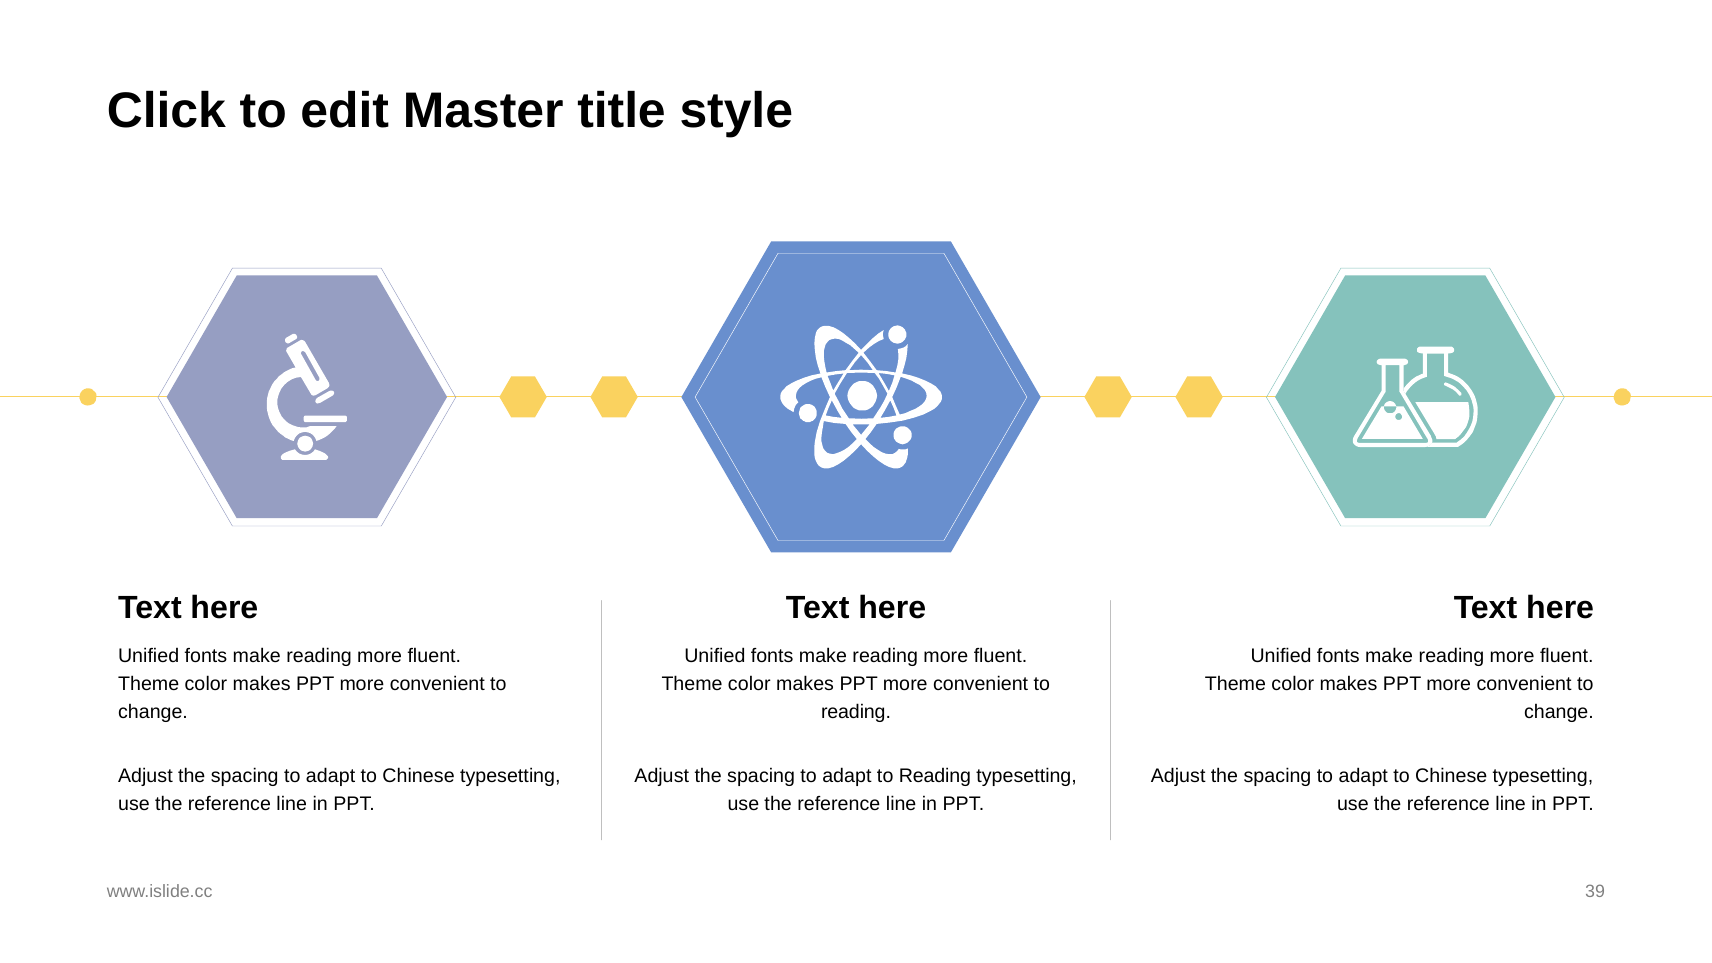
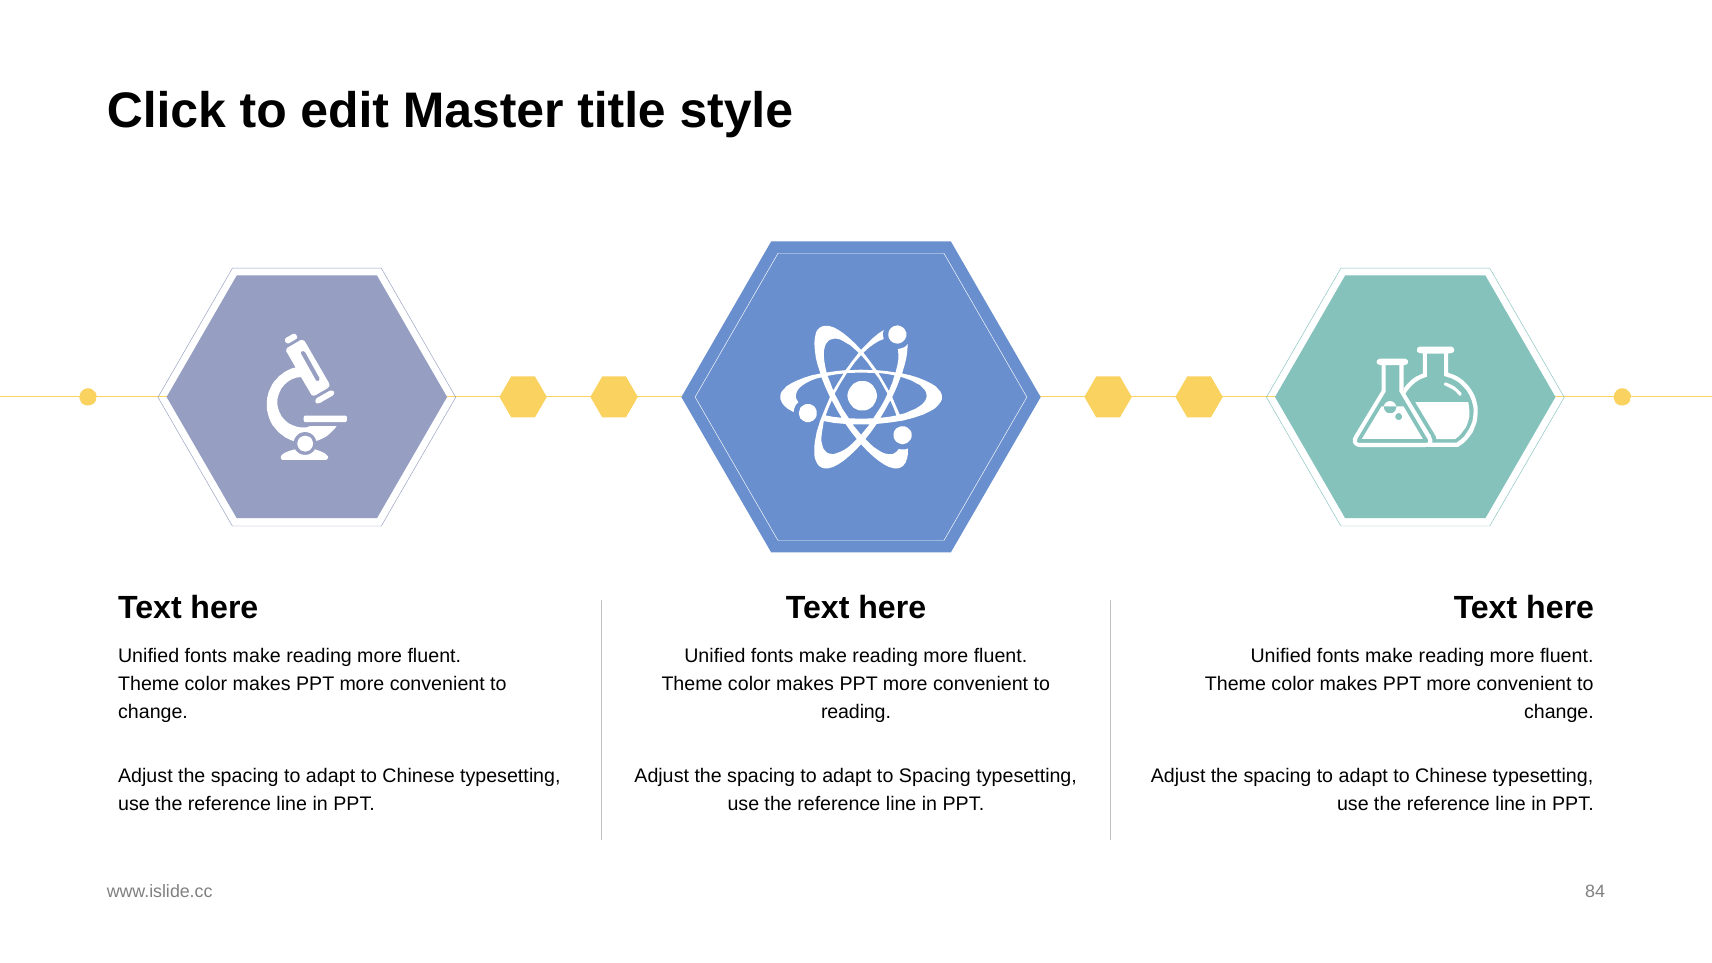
adapt to Reading: Reading -> Spacing
39: 39 -> 84
